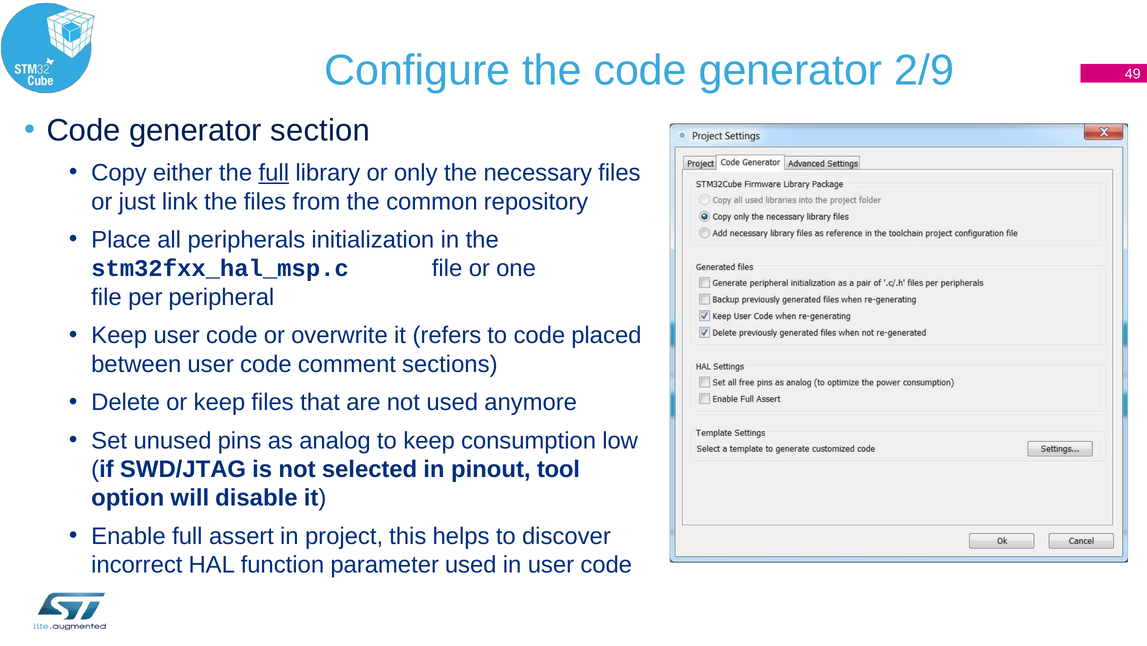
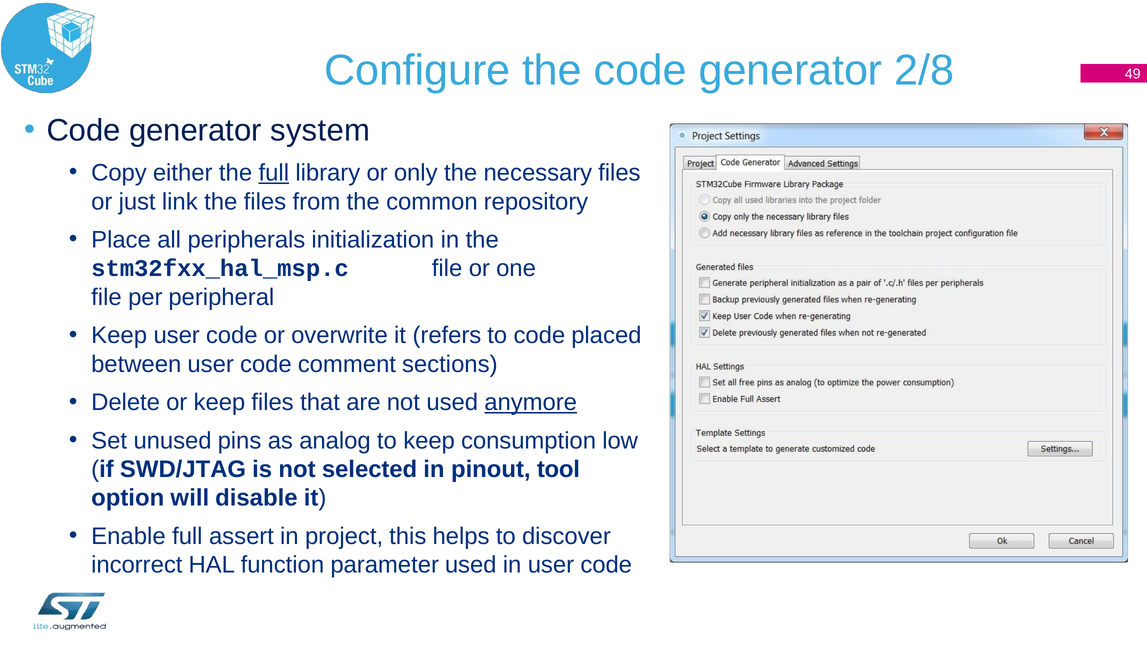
2/9: 2/9 -> 2/8
section: section -> system
anymore underline: none -> present
